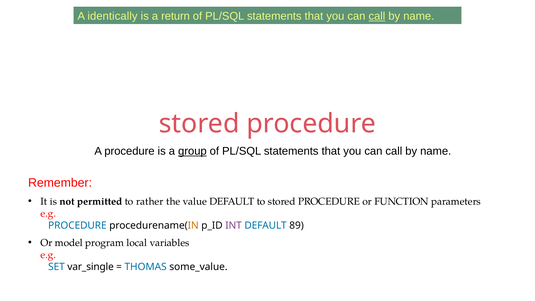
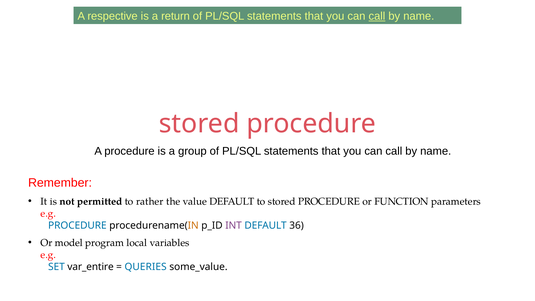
identically: identically -> respective
group underline: present -> none
89: 89 -> 36
var_single: var_single -> var_entire
THOMAS: THOMAS -> QUERIES
